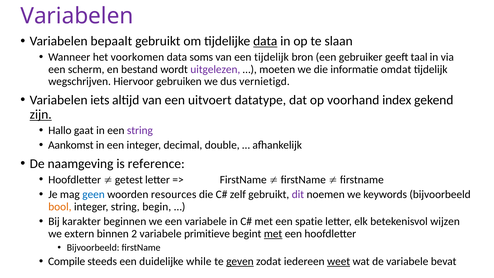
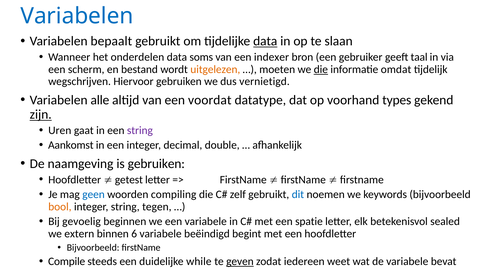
Variabelen at (77, 16) colour: purple -> blue
voorkomen: voorkomen -> onderdelen
een tijdelijk: tijdelijk -> indexer
uitgelezen colour: purple -> orange
die at (321, 69) underline: none -> present
iets: iets -> alle
uitvoert: uitvoert -> voordat
index: index -> types
Hallo: Hallo -> Uren
is reference: reference -> gebruiken
resources: resources -> compiling
dit colour: purple -> blue
begin: begin -> tegen
karakter: karakter -> gevoelig
wijzen: wijzen -> sealed
2: 2 -> 6
primitieve: primitieve -> beëindigd
met at (273, 234) underline: present -> none
weet underline: present -> none
